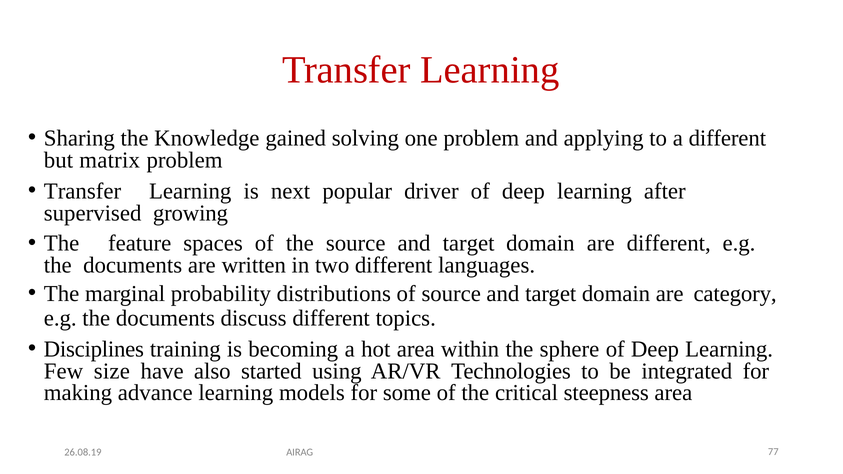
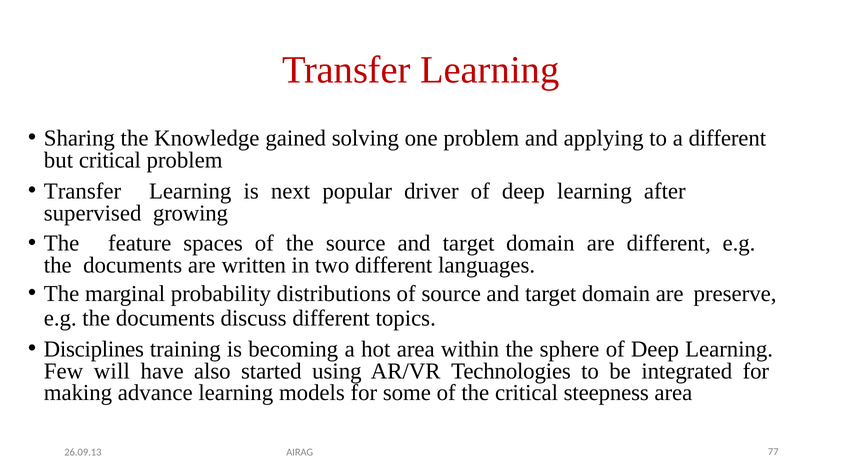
but matrix: matrix -> critical
category: category -> preserve
size: size -> will
26.08.19: 26.08.19 -> 26.09.13
